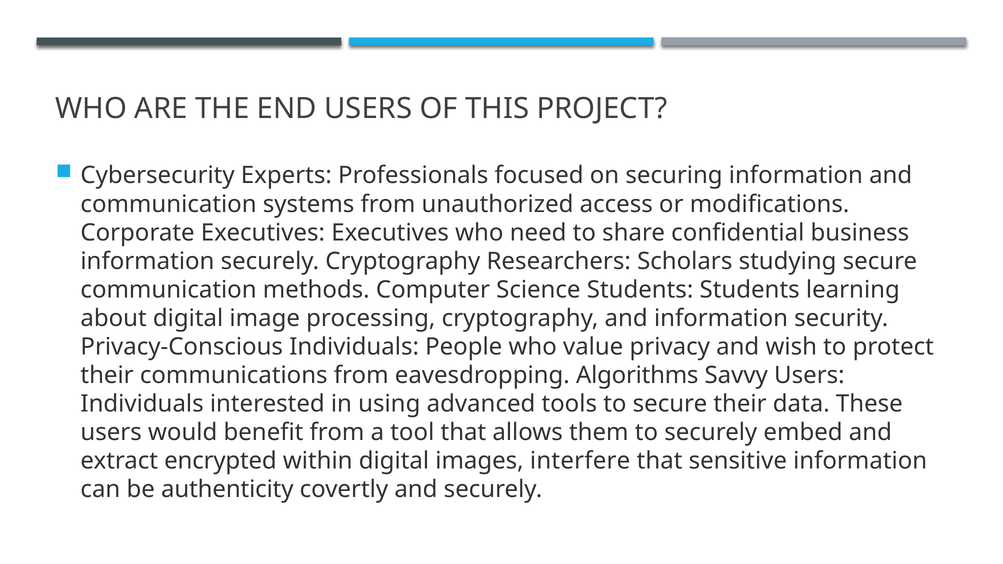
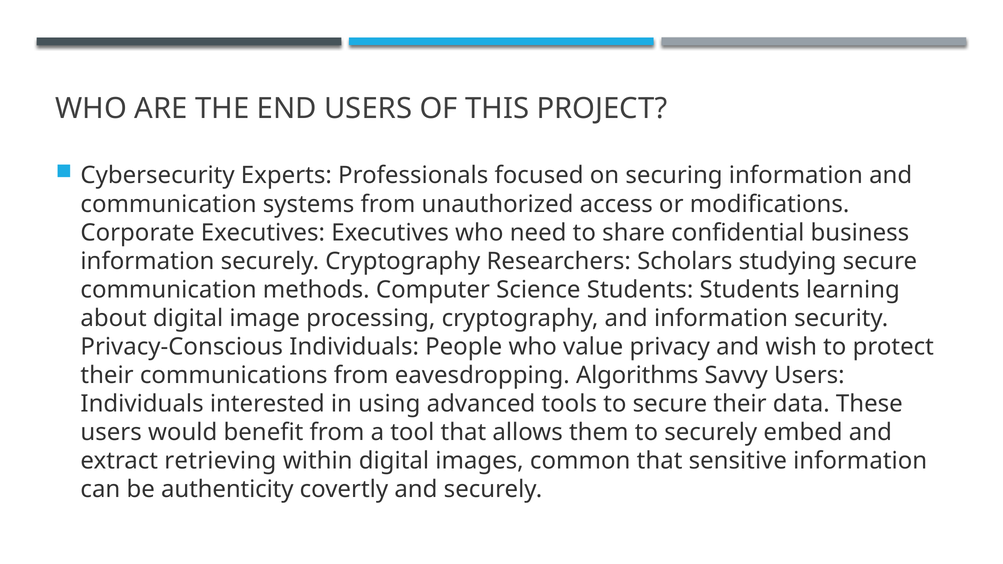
encrypted: encrypted -> retrieving
interfere: interfere -> common
